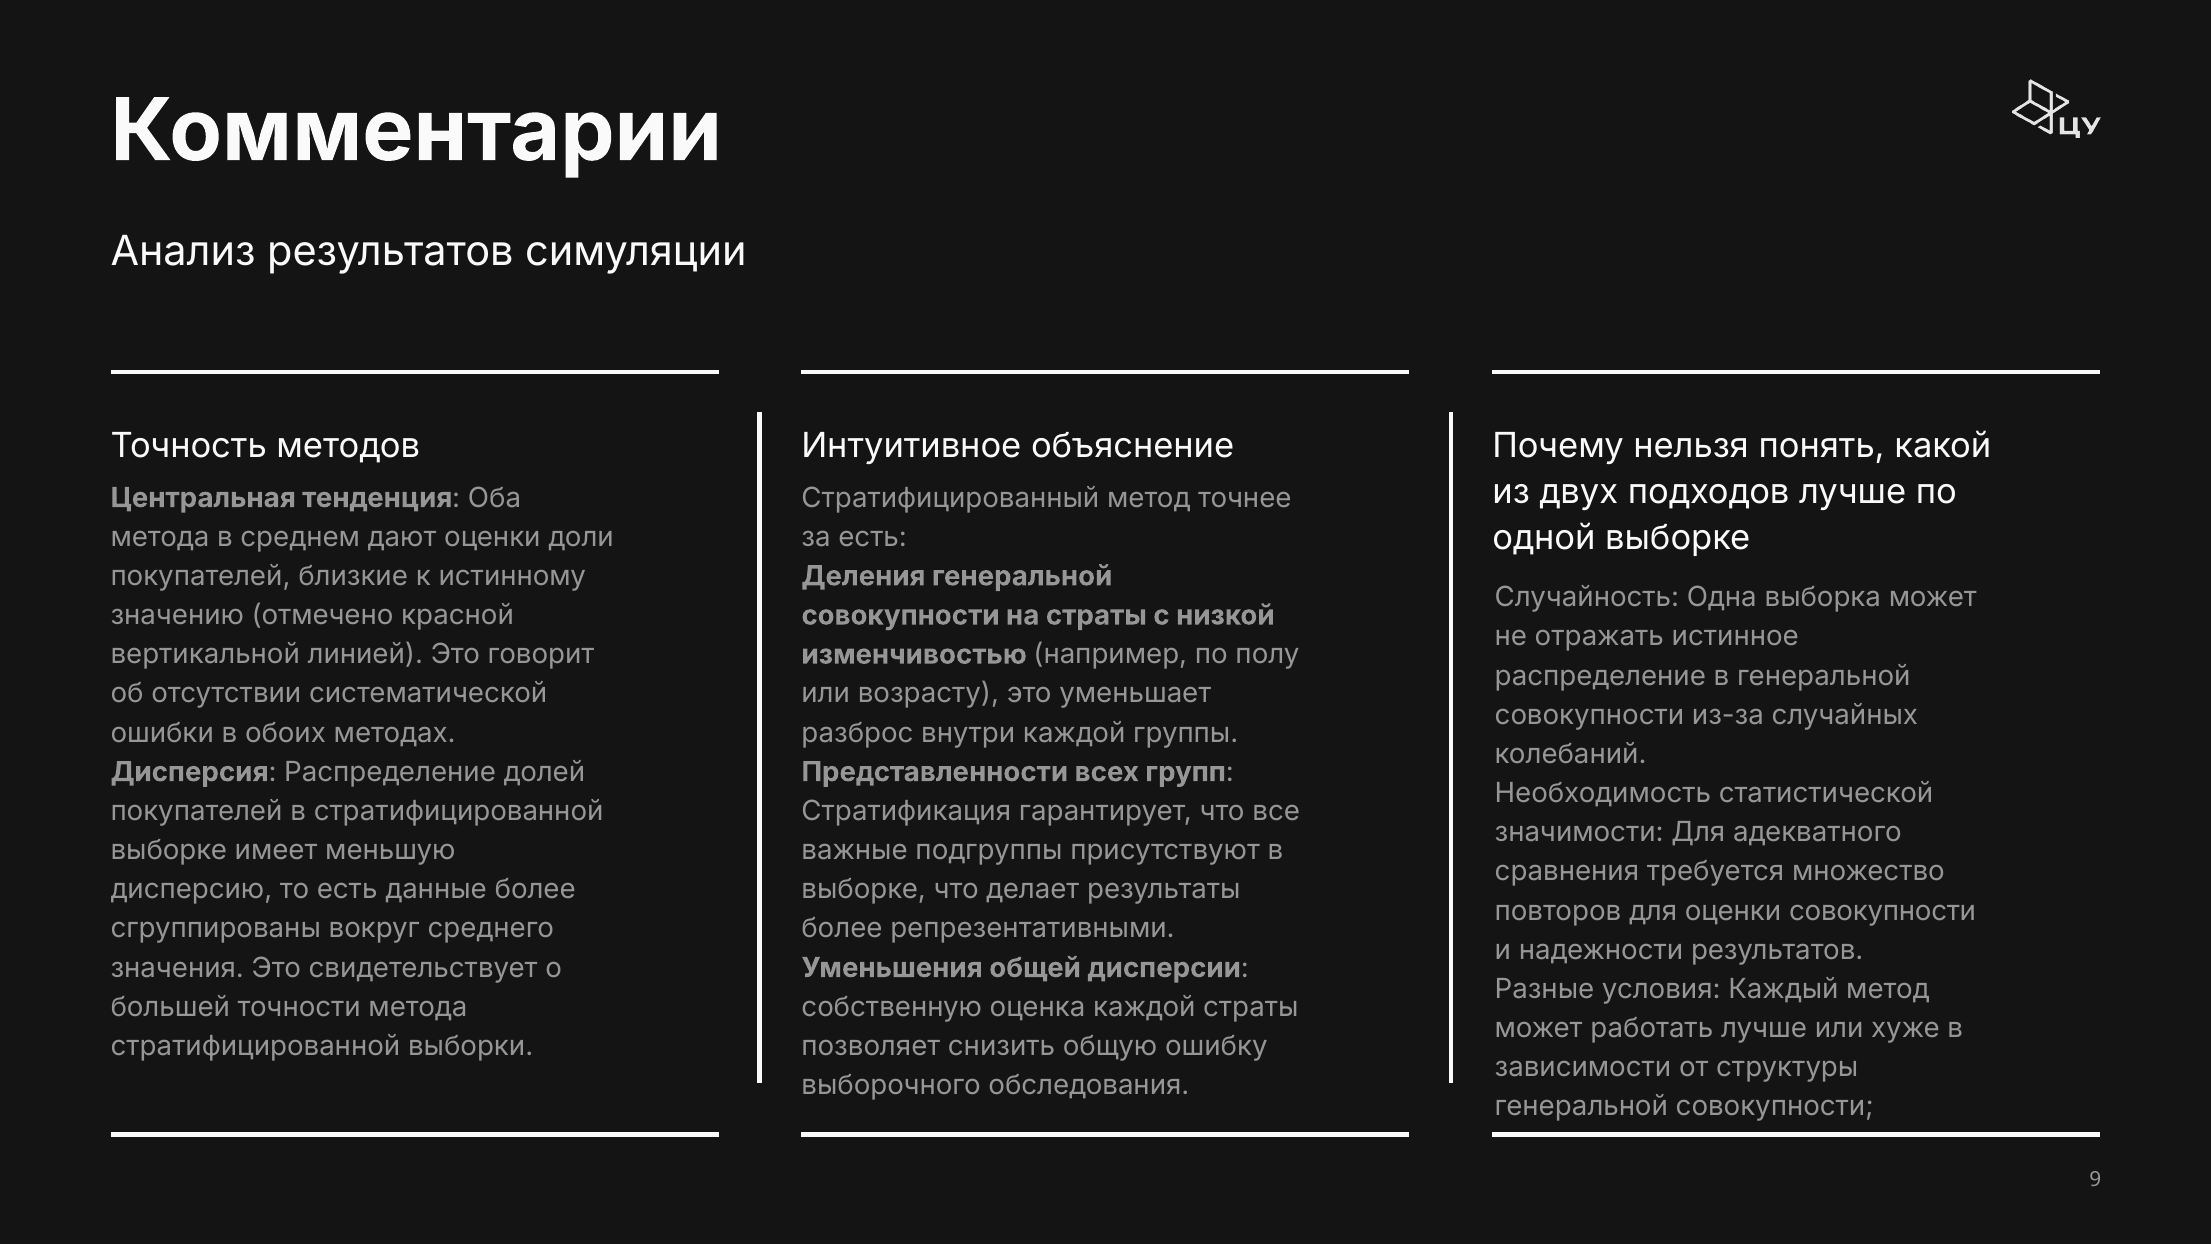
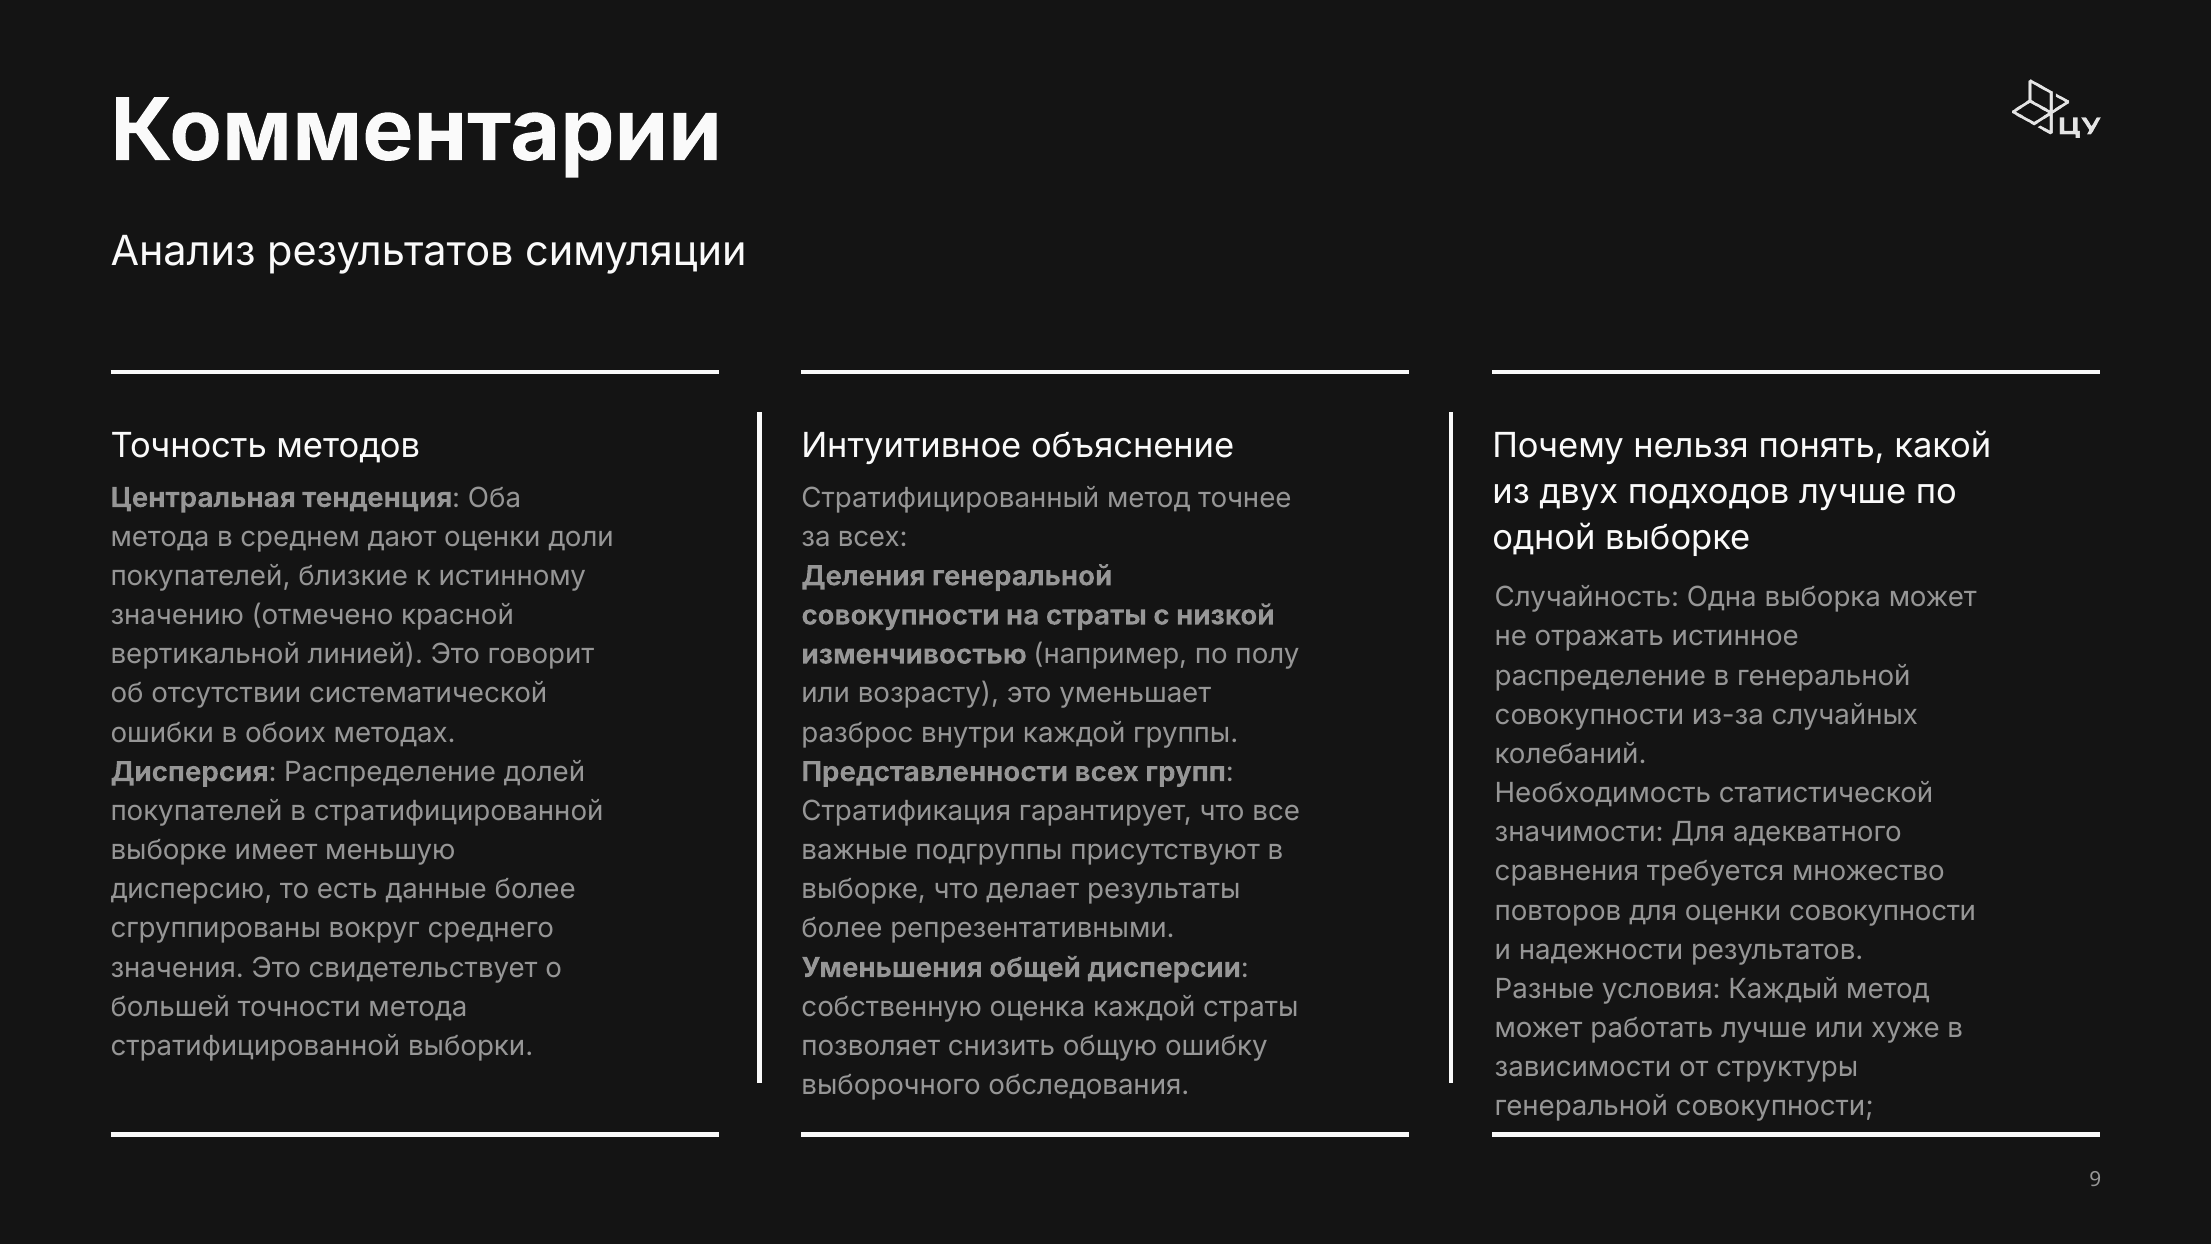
за есть: есть -> всех
